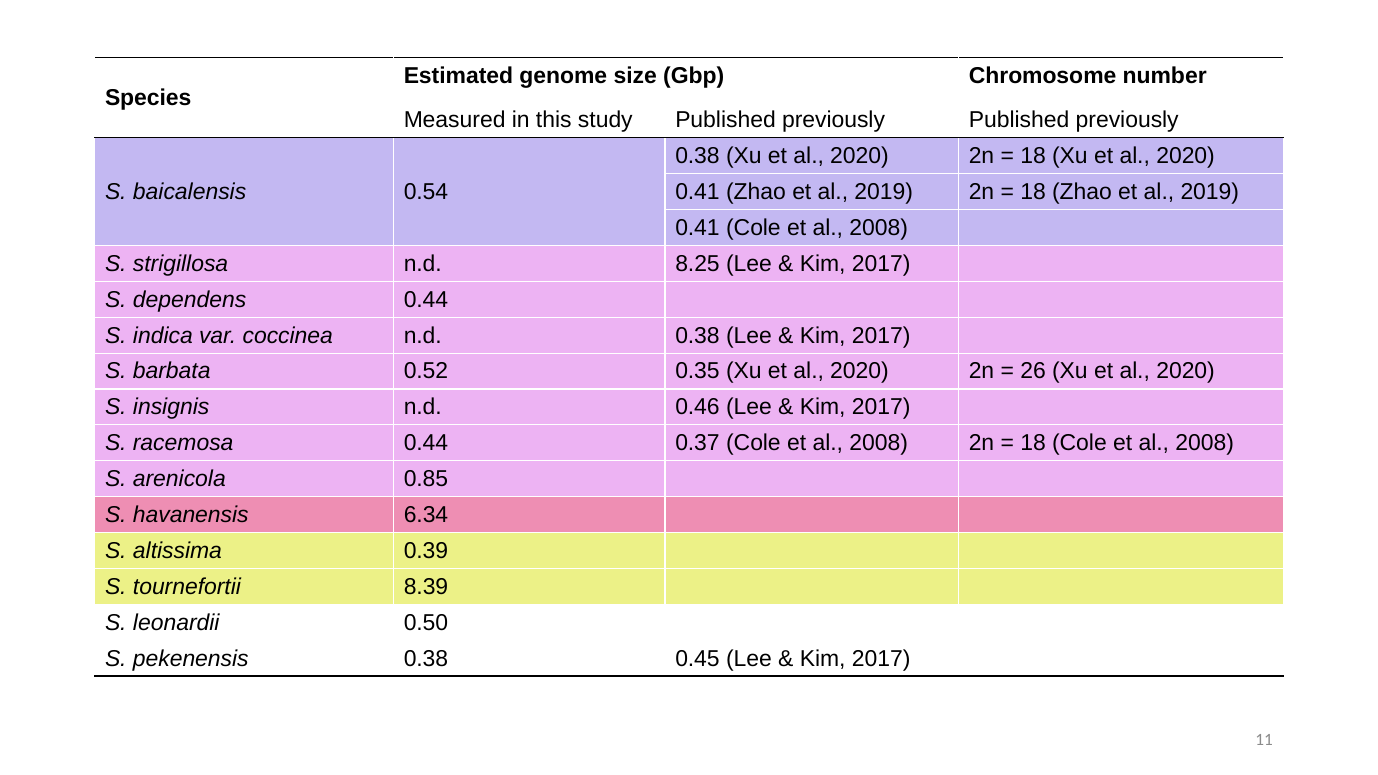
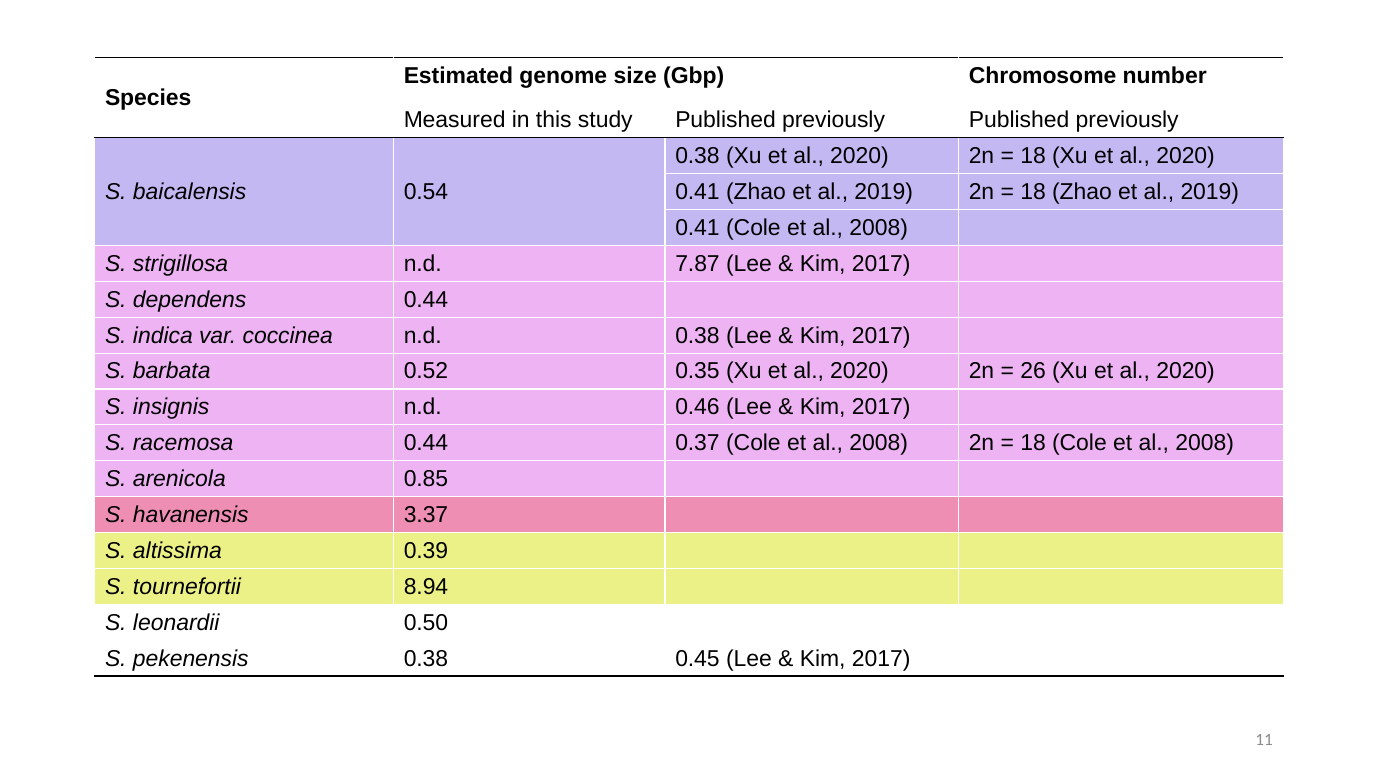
8.25: 8.25 -> 7.87
6.34: 6.34 -> 3.37
8.39: 8.39 -> 8.94
